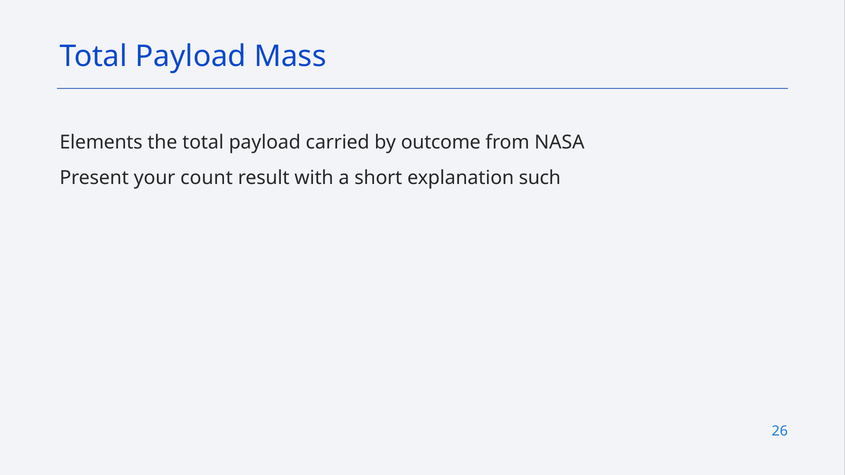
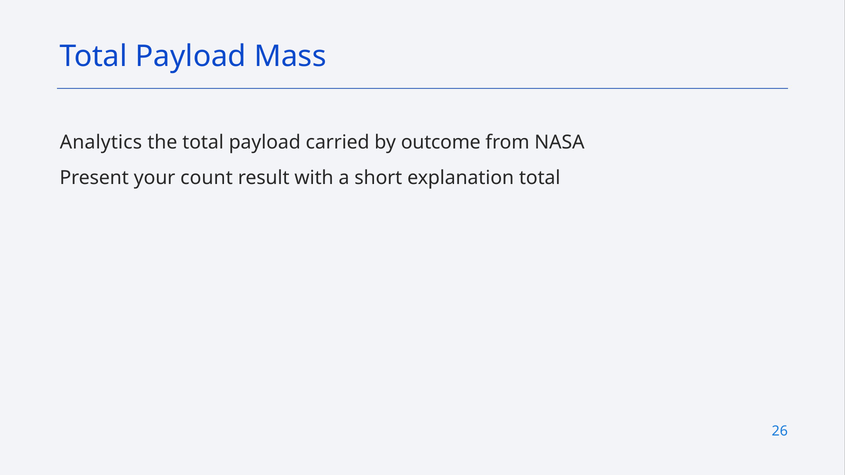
Elements: Elements -> Analytics
explanation such: such -> total
